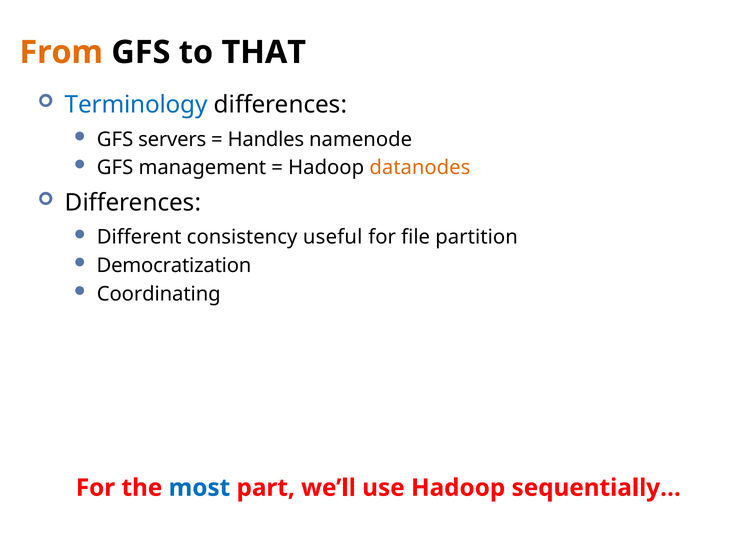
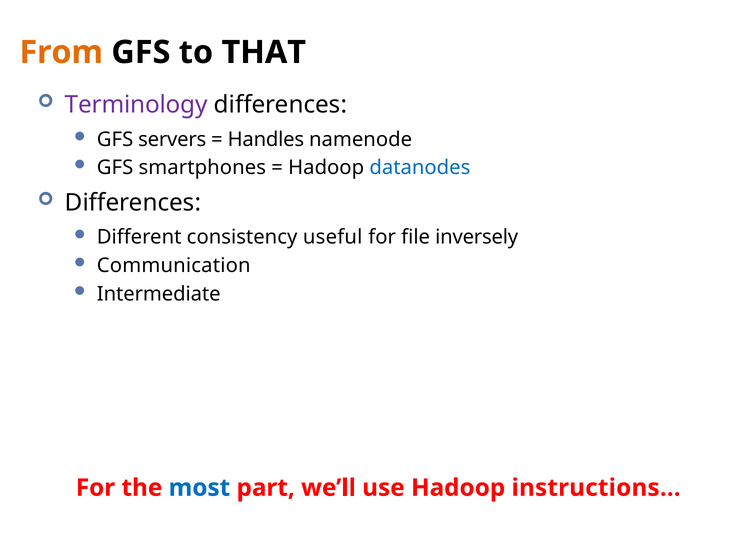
Terminology colour: blue -> purple
management: management -> smartphones
datanodes colour: orange -> blue
partition: partition -> inversely
Democratization: Democratization -> Communication
Coordinating: Coordinating -> Intermediate
sequentially…: sequentially… -> instructions…
